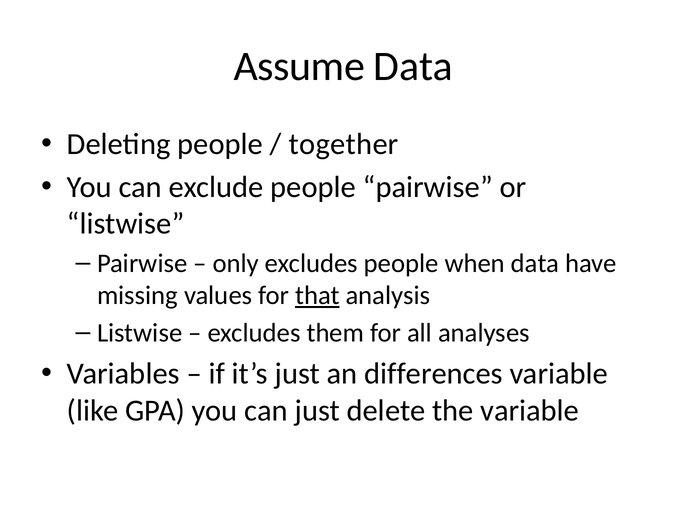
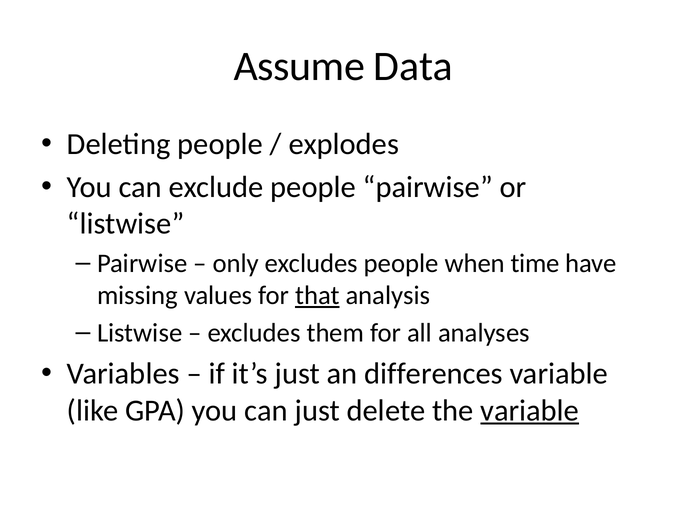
together: together -> explodes
when data: data -> time
variable at (530, 410) underline: none -> present
